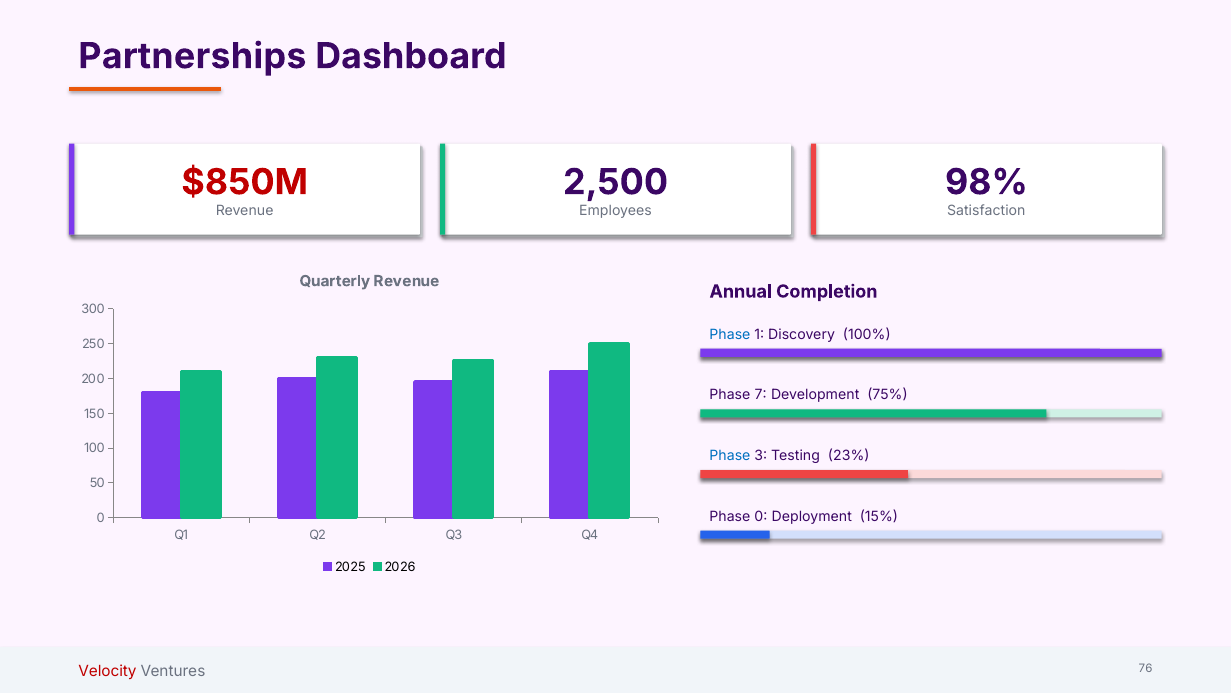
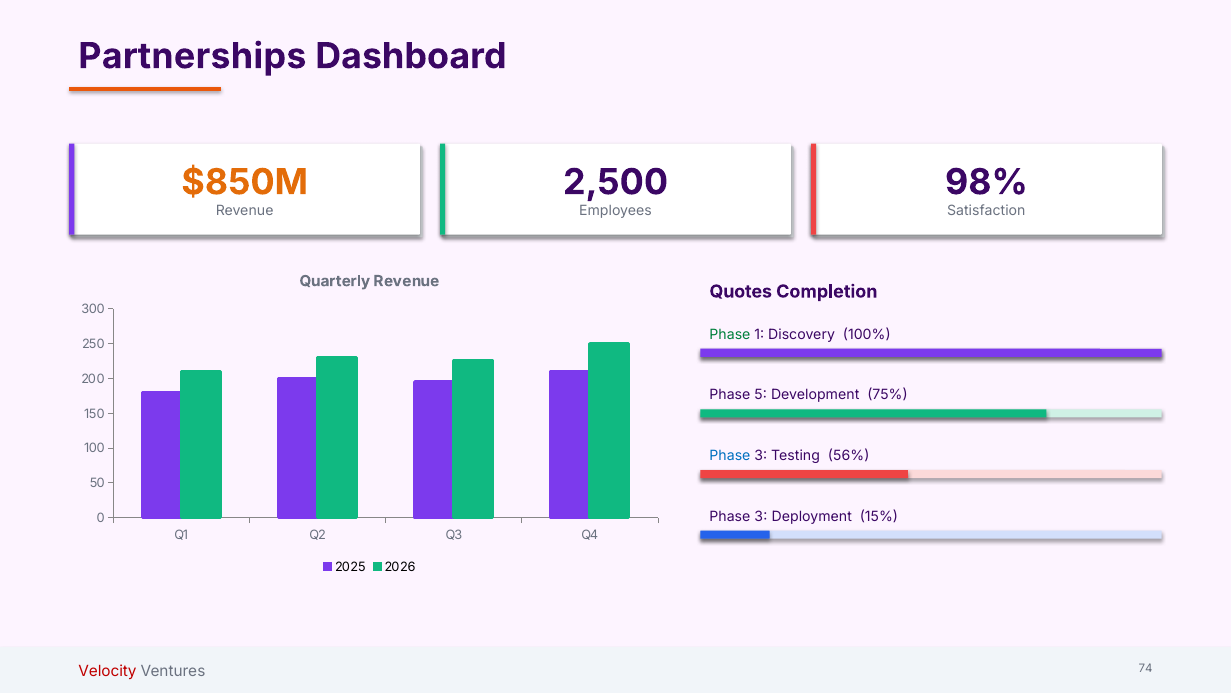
$850M colour: red -> orange
Annual: Annual -> Quotes
Phase at (730, 334) colour: blue -> green
7: 7 -> 5
23%: 23% -> 56%
0 at (761, 516): 0 -> 3
76: 76 -> 74
